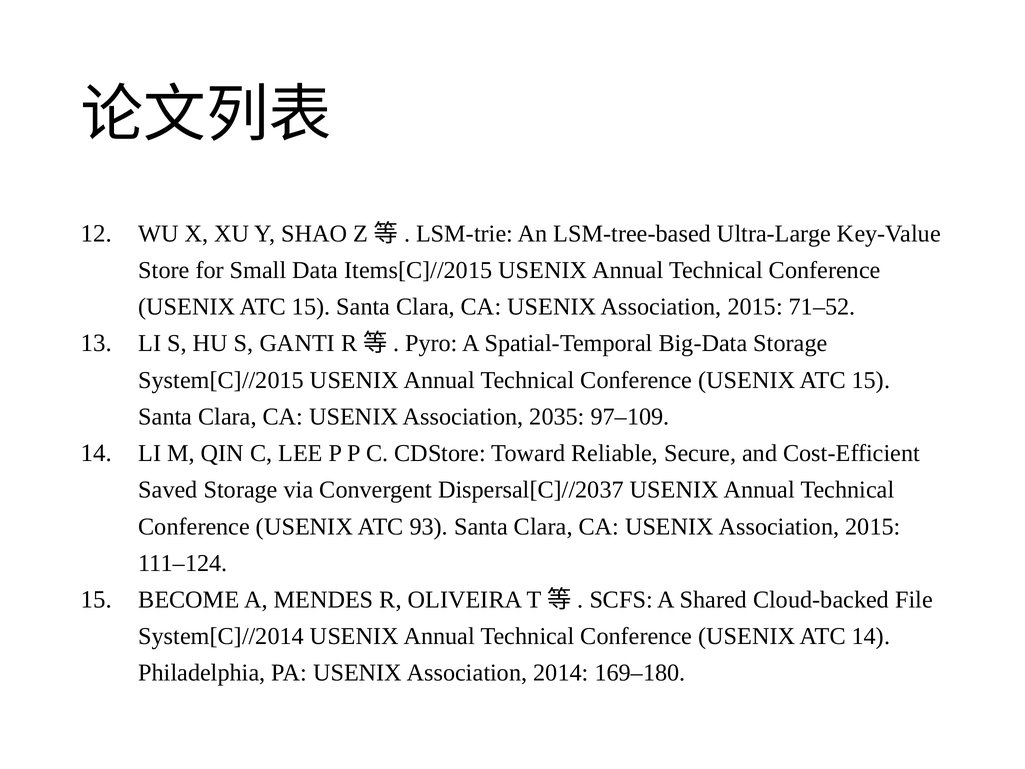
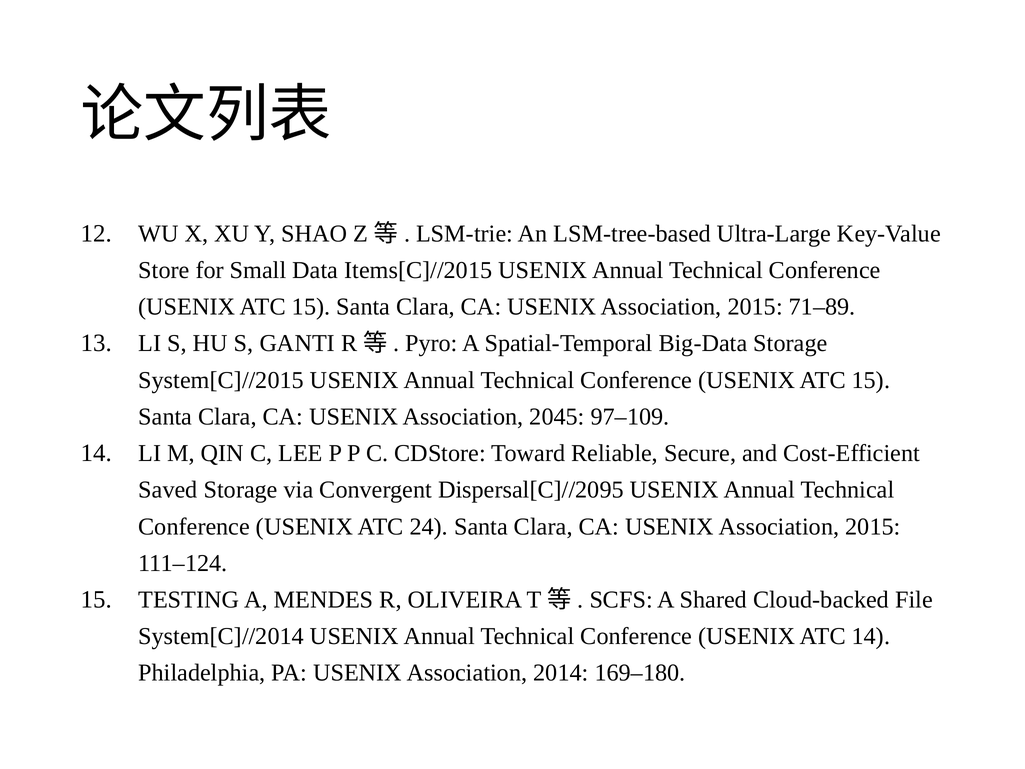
71–52: 71–52 -> 71–89
2035: 2035 -> 2045
Dispersal[C]//2037: Dispersal[C]//2037 -> Dispersal[C]//2095
93: 93 -> 24
BECOME: BECOME -> TESTING
